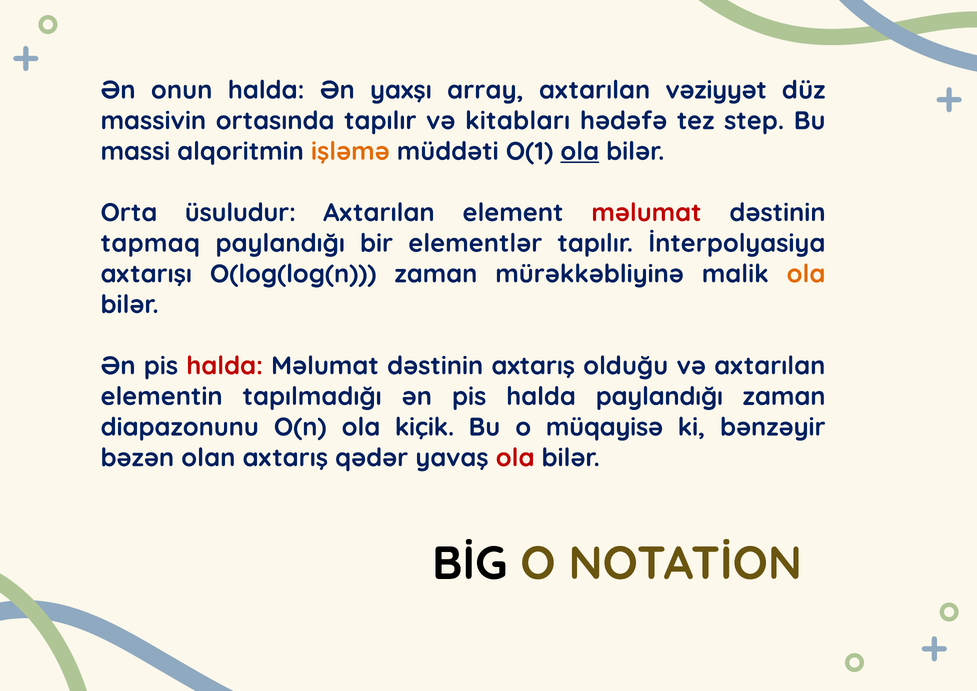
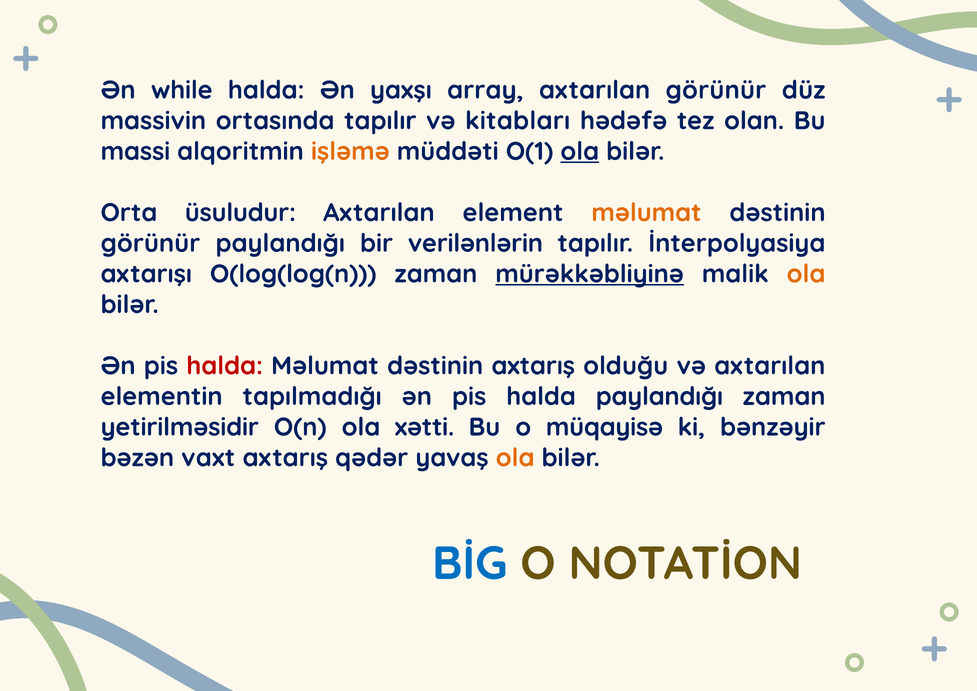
onun: onun -> while
axtarılan vəziyyət: vəziyyət -> görünür
step: step -> olan
məlumat at (646, 213) colour: red -> orange
tapmaq at (150, 243): tapmaq -> görünür
elementlər: elementlər -> verilənlərin
mürəkkəbliyinə underline: none -> present
diapazonunu: diapazonunu -> yetirilməsidir
kiçik: kiçik -> xətti
olan: olan -> vaxt
ola at (515, 458) colour: red -> orange
BİG colour: black -> blue
